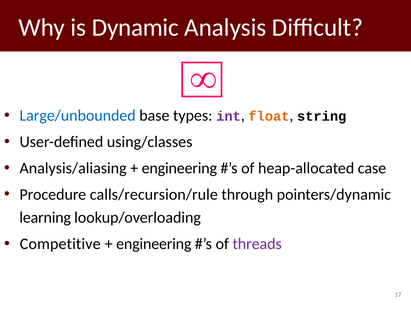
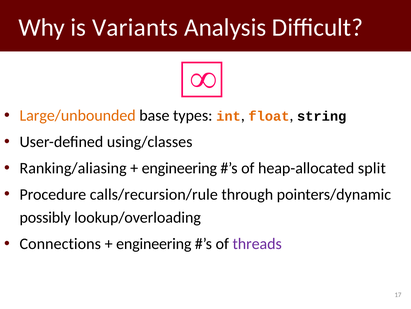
Dynamic: Dynamic -> Variants
Large/unbounded colour: blue -> orange
int colour: purple -> orange
Analysis/aliasing: Analysis/aliasing -> Ranking/aliasing
case: case -> split
learning: learning -> possibly
Competitive: Competitive -> Connections
